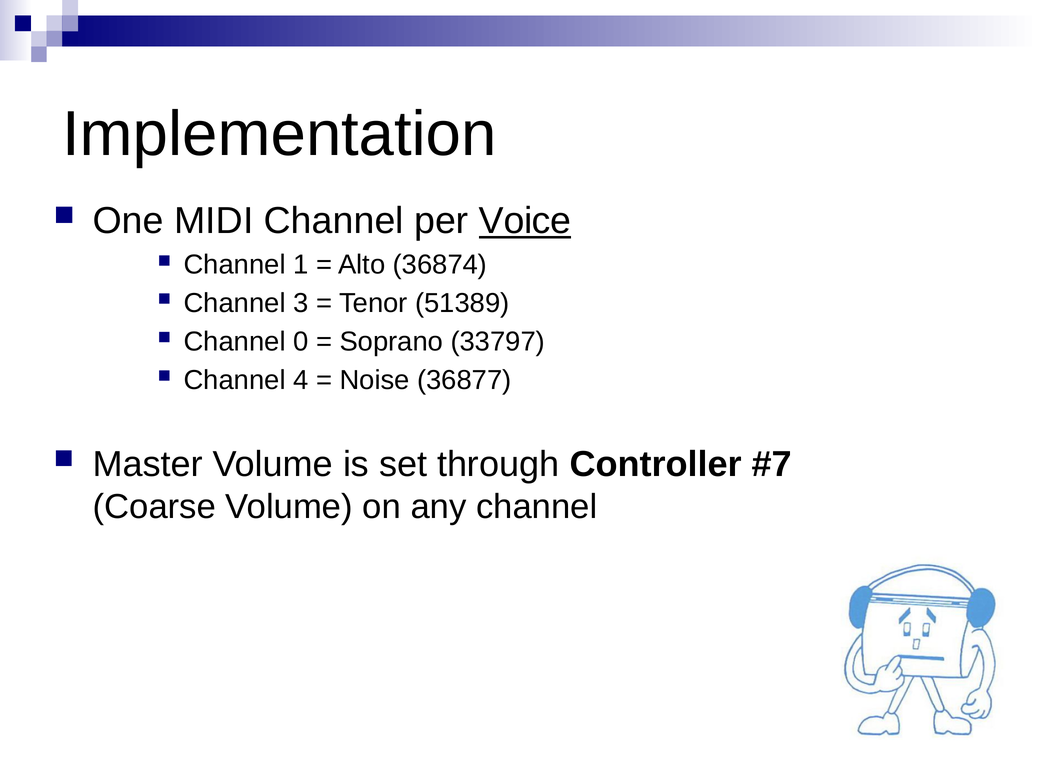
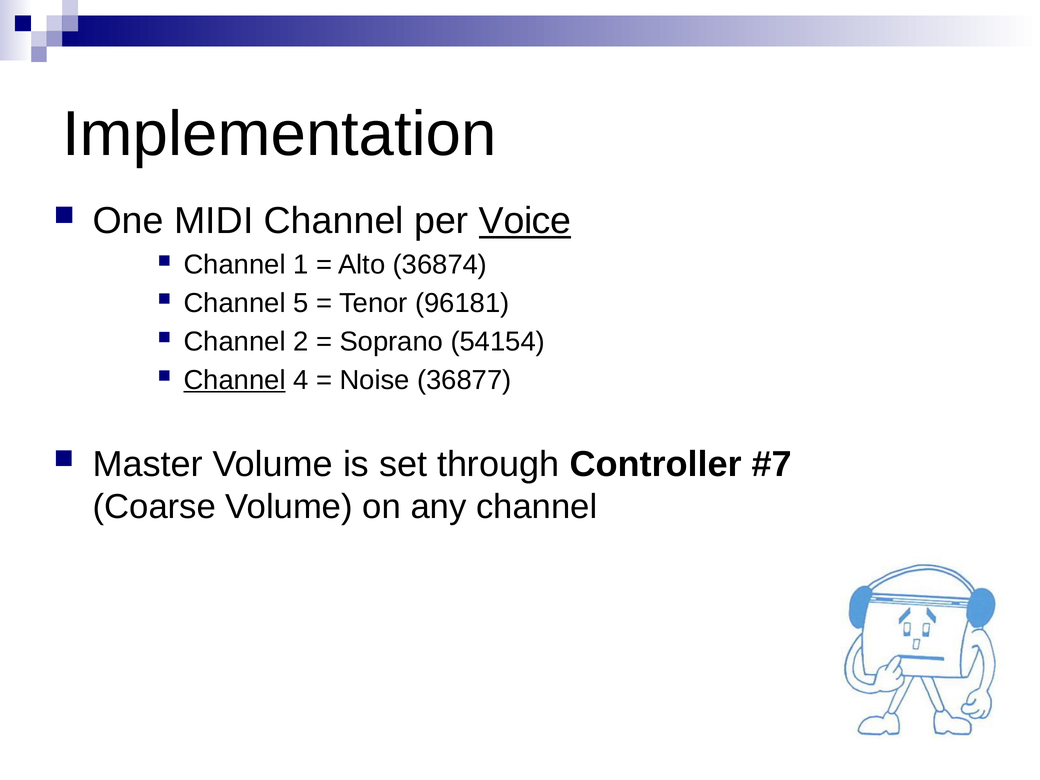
3: 3 -> 5
51389: 51389 -> 96181
0: 0 -> 2
33797: 33797 -> 54154
Channel at (235, 380) underline: none -> present
